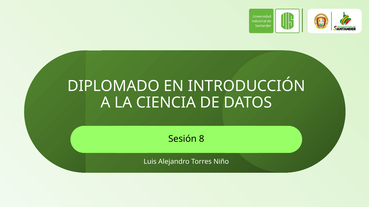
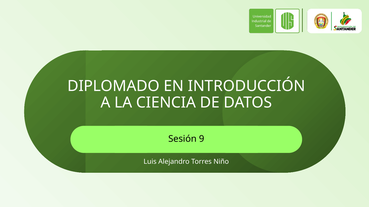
8: 8 -> 9
